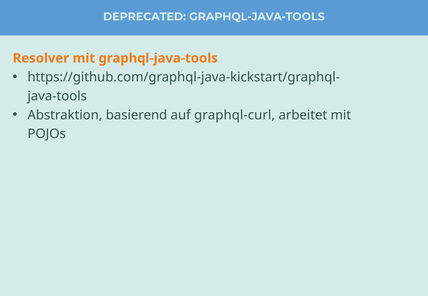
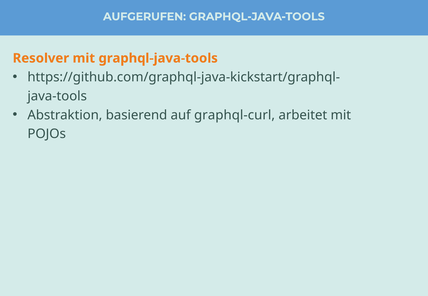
DEPRECATED: DEPRECATED -> AUFGERUFEN
